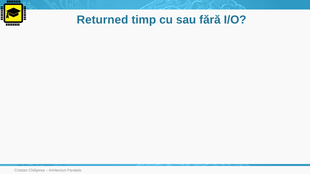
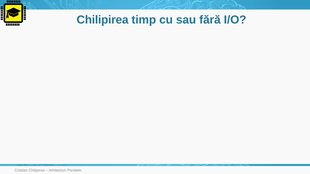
Returned at (102, 20): Returned -> Chilipirea
